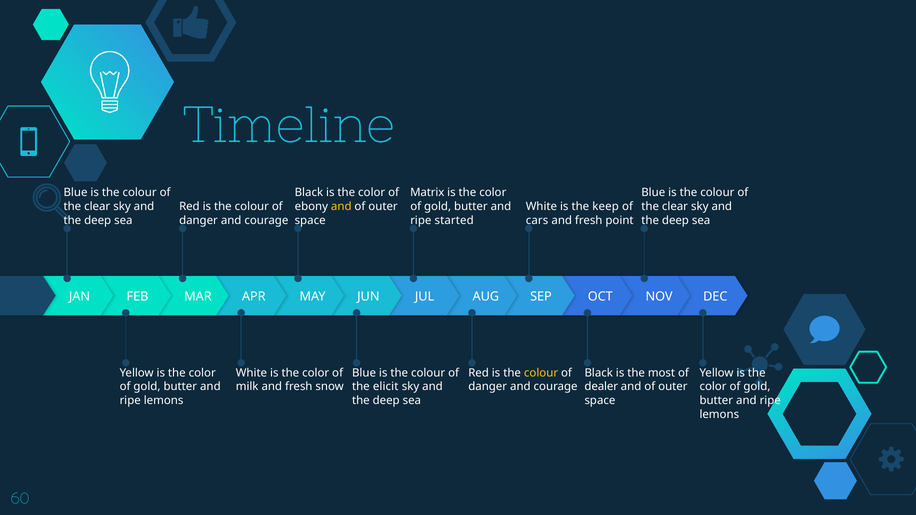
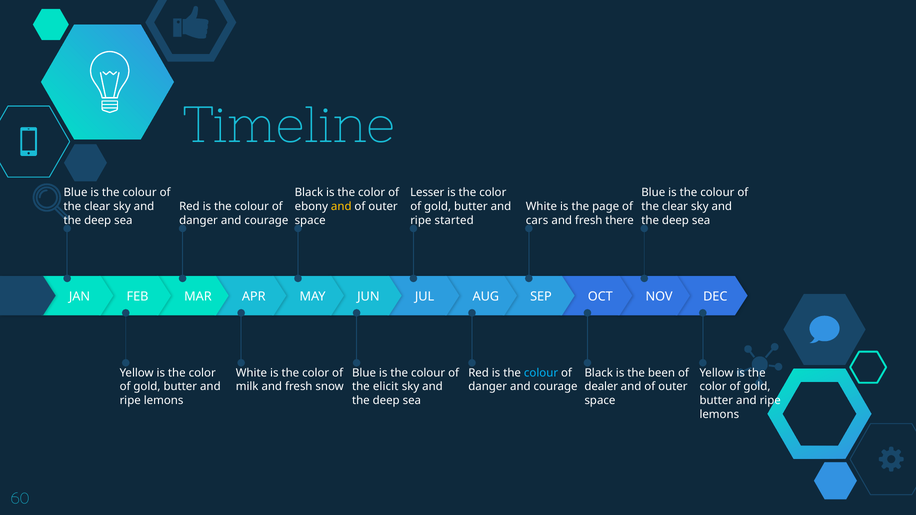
Matrix: Matrix -> Lesser
keep: keep -> page
point: point -> there
colour at (541, 373) colour: yellow -> light blue
most: most -> been
